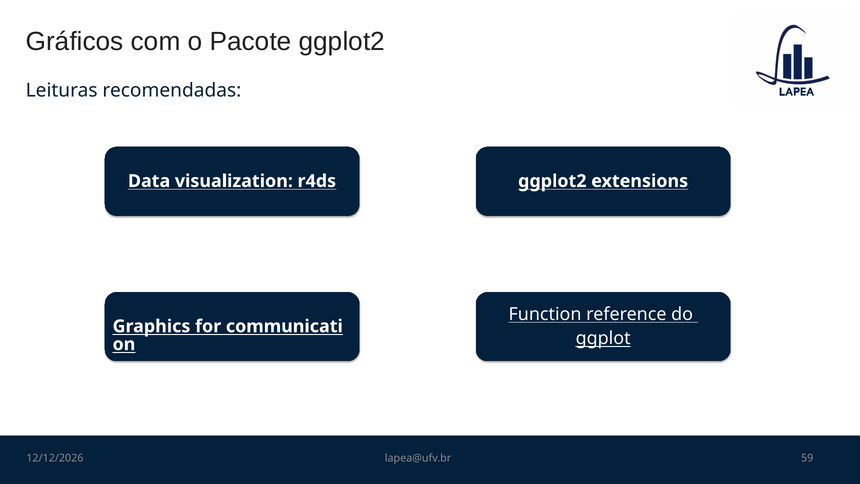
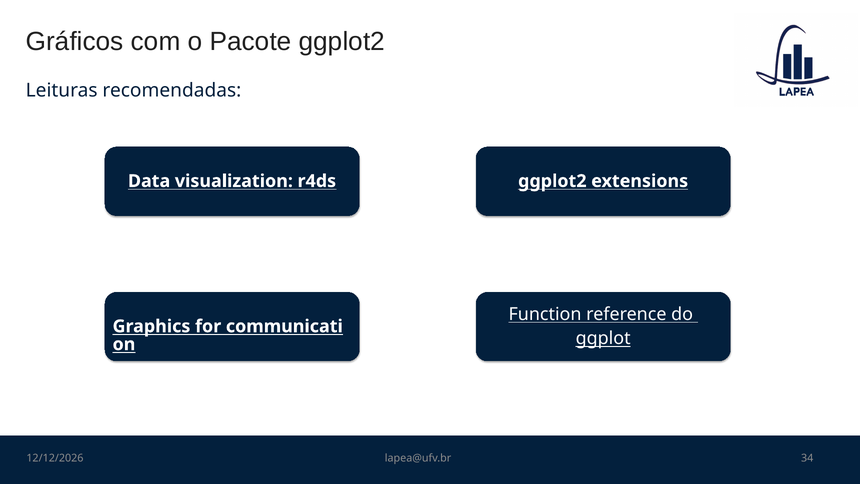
59: 59 -> 34
